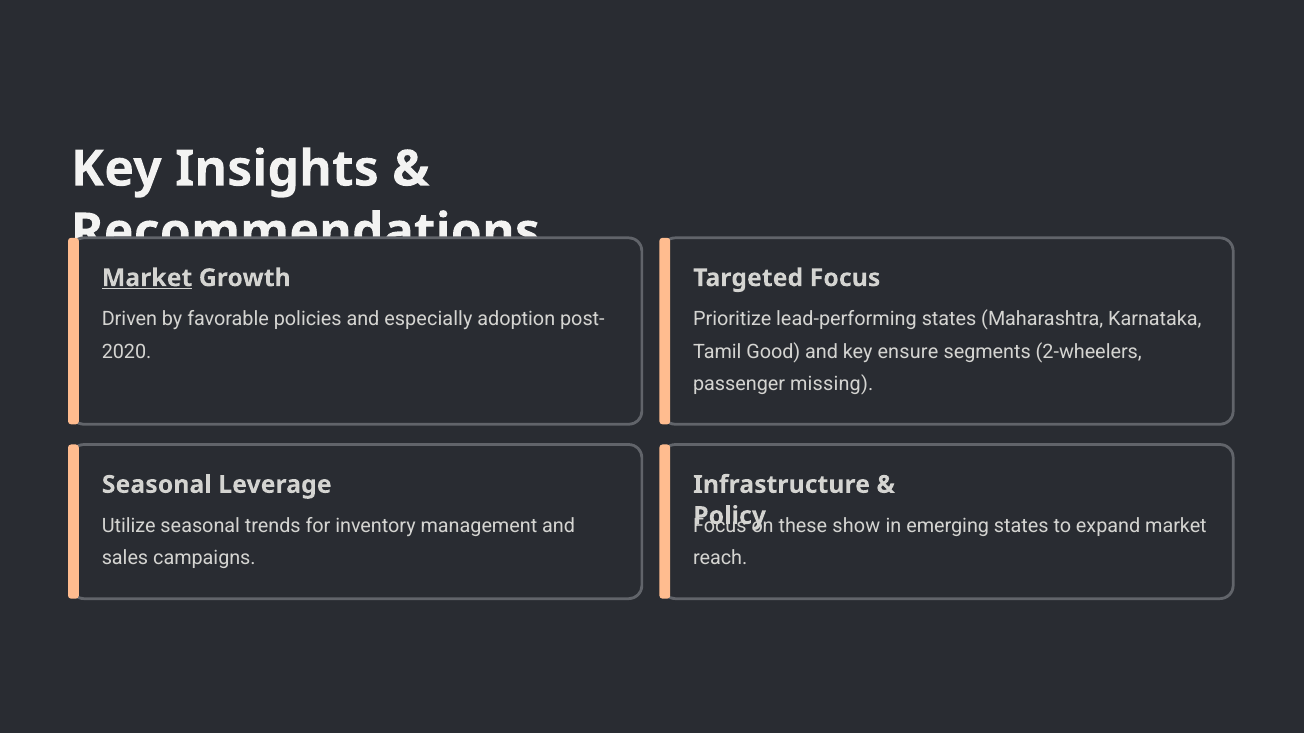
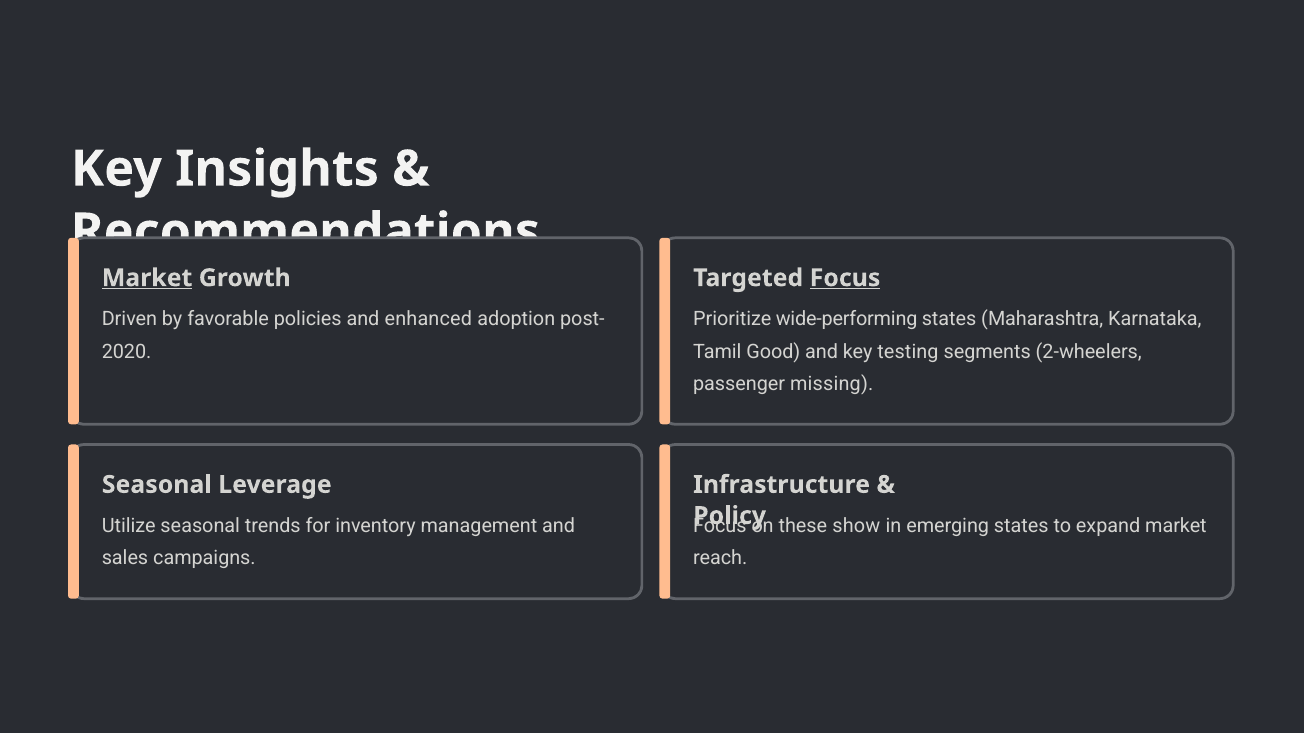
Focus at (845, 278) underline: none -> present
especially: especially -> enhanced
lead-performing: lead-performing -> wide-performing
ensure: ensure -> testing
